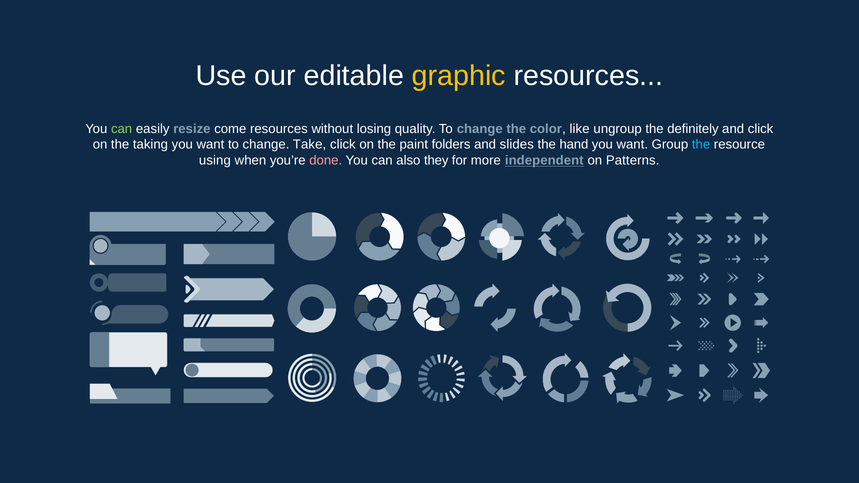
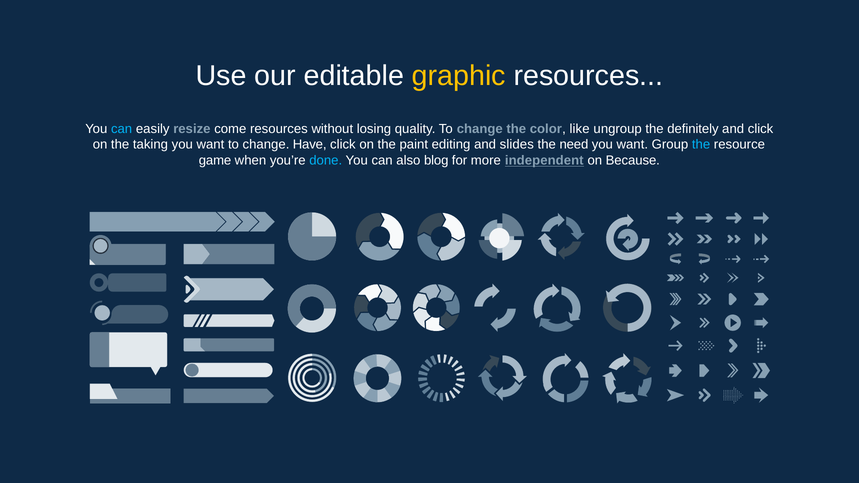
can at (122, 129) colour: light green -> light blue
Take: Take -> Have
folders: folders -> editing
hand: hand -> need
using: using -> game
done colour: pink -> light blue
they: they -> blog
Patterns: Patterns -> Because
